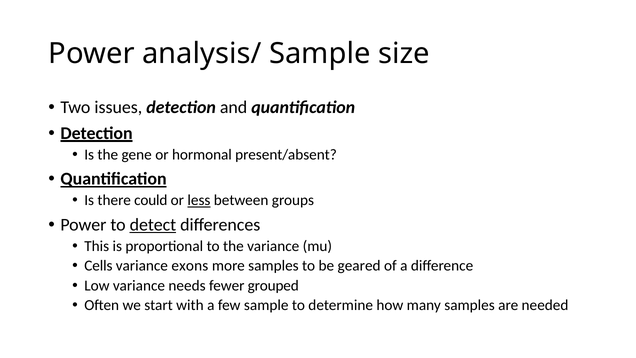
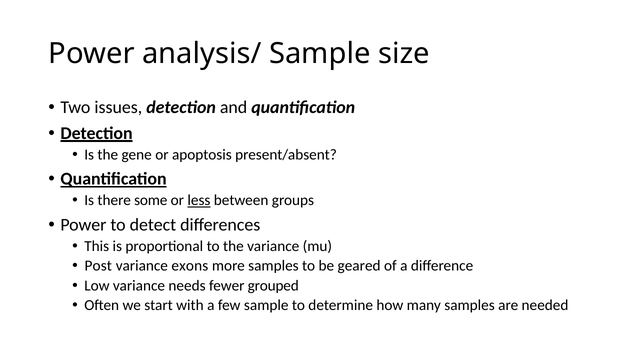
hormonal: hormonal -> apoptosis
could: could -> some
detect underline: present -> none
Cells: Cells -> Post
